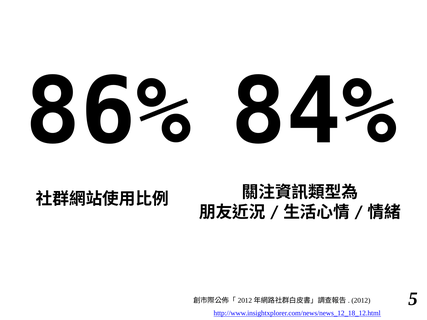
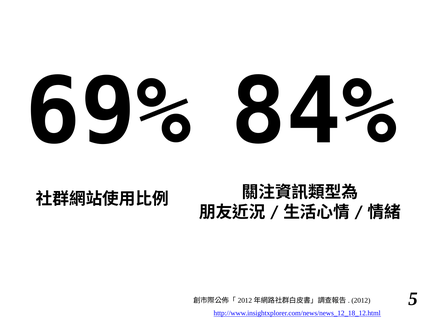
86%: 86% -> 69%
